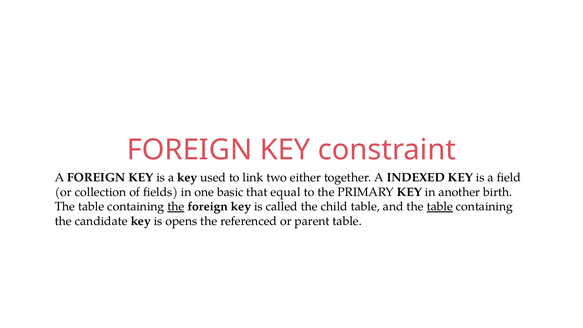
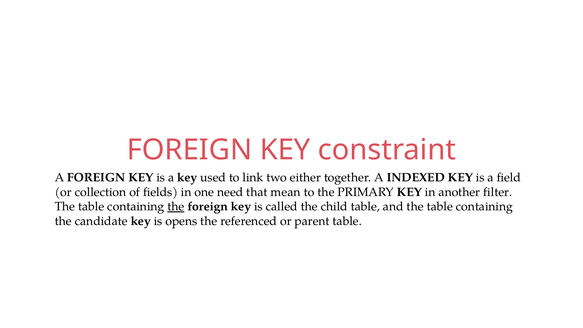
basic: basic -> need
equal: equal -> mean
birth: birth -> filter
table at (440, 207) underline: present -> none
